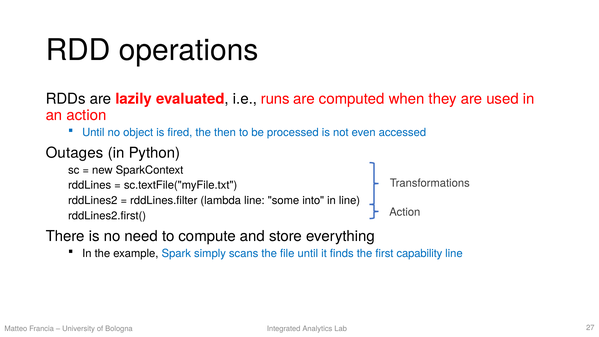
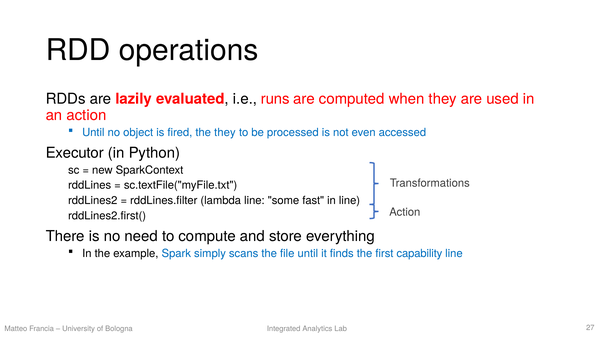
the then: then -> they
Outages: Outages -> Executor
into: into -> fast
